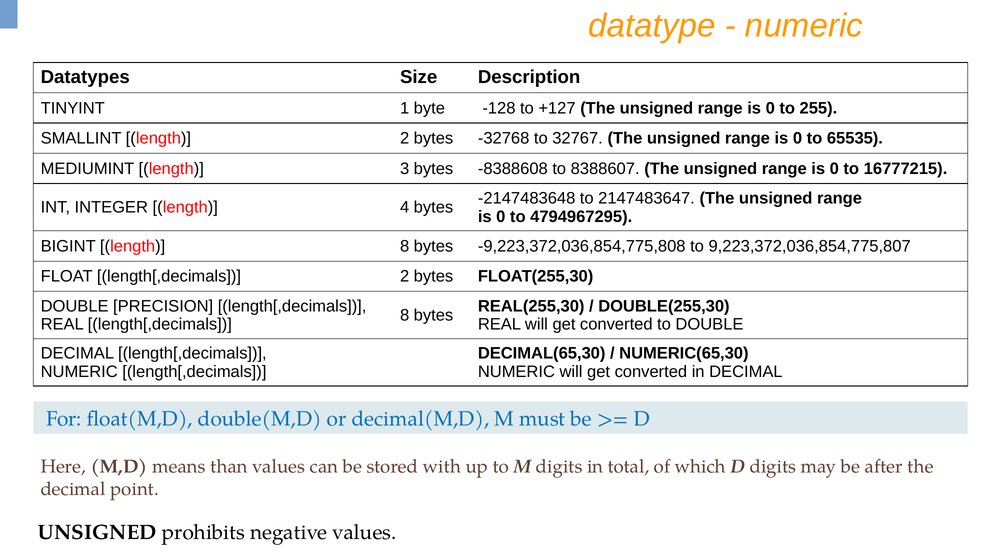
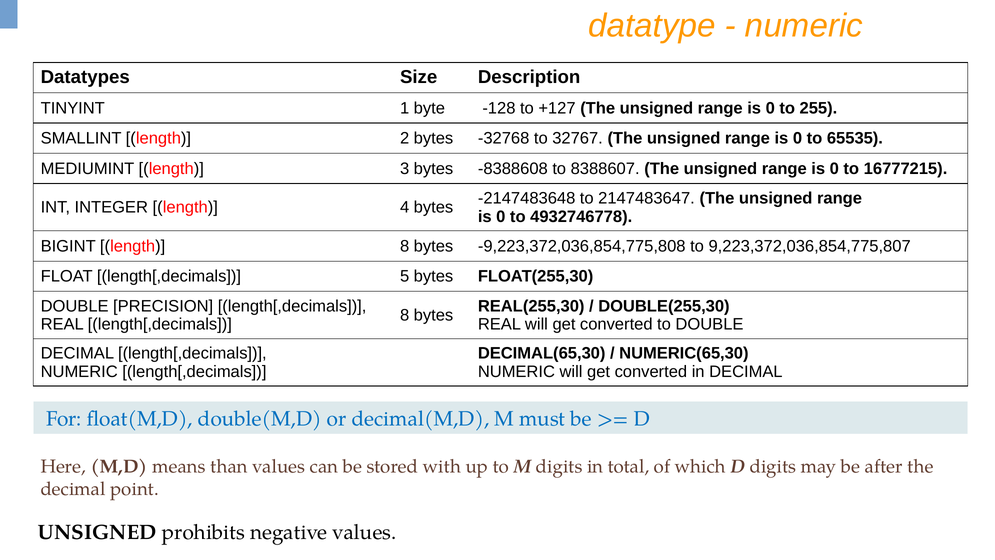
4794967295: 4794967295 -> 4932746778
length[,decimals 2: 2 -> 5
